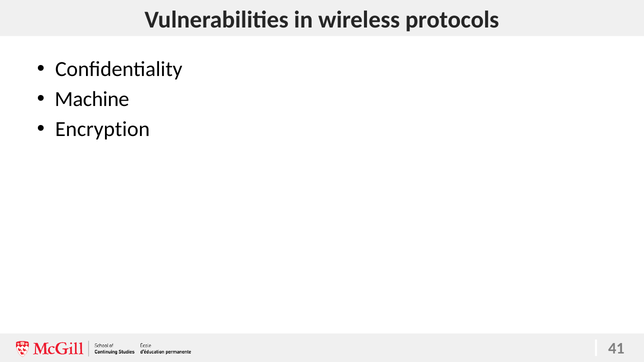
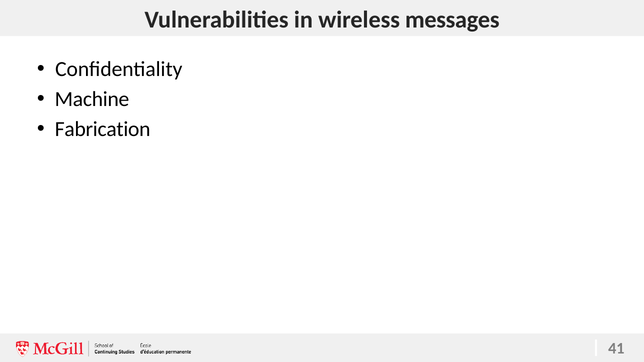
protocols: protocols -> messages
Encryption: Encryption -> Fabrication
